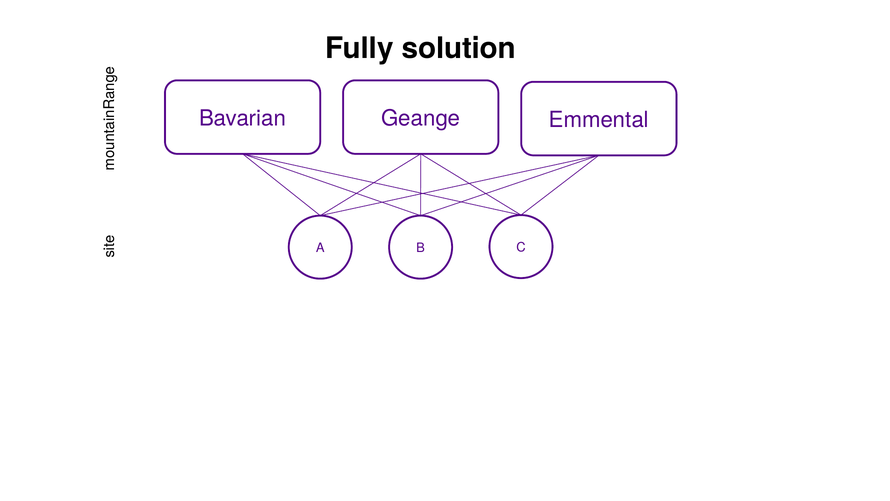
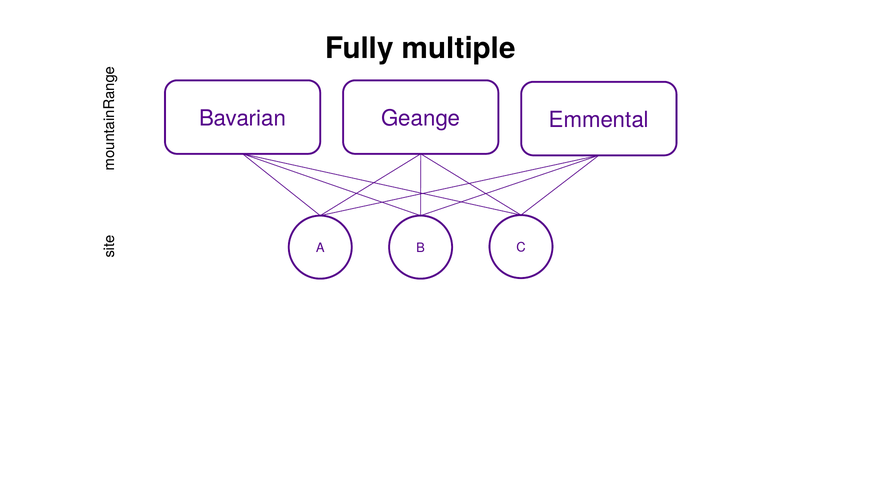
solution: solution -> multiple
